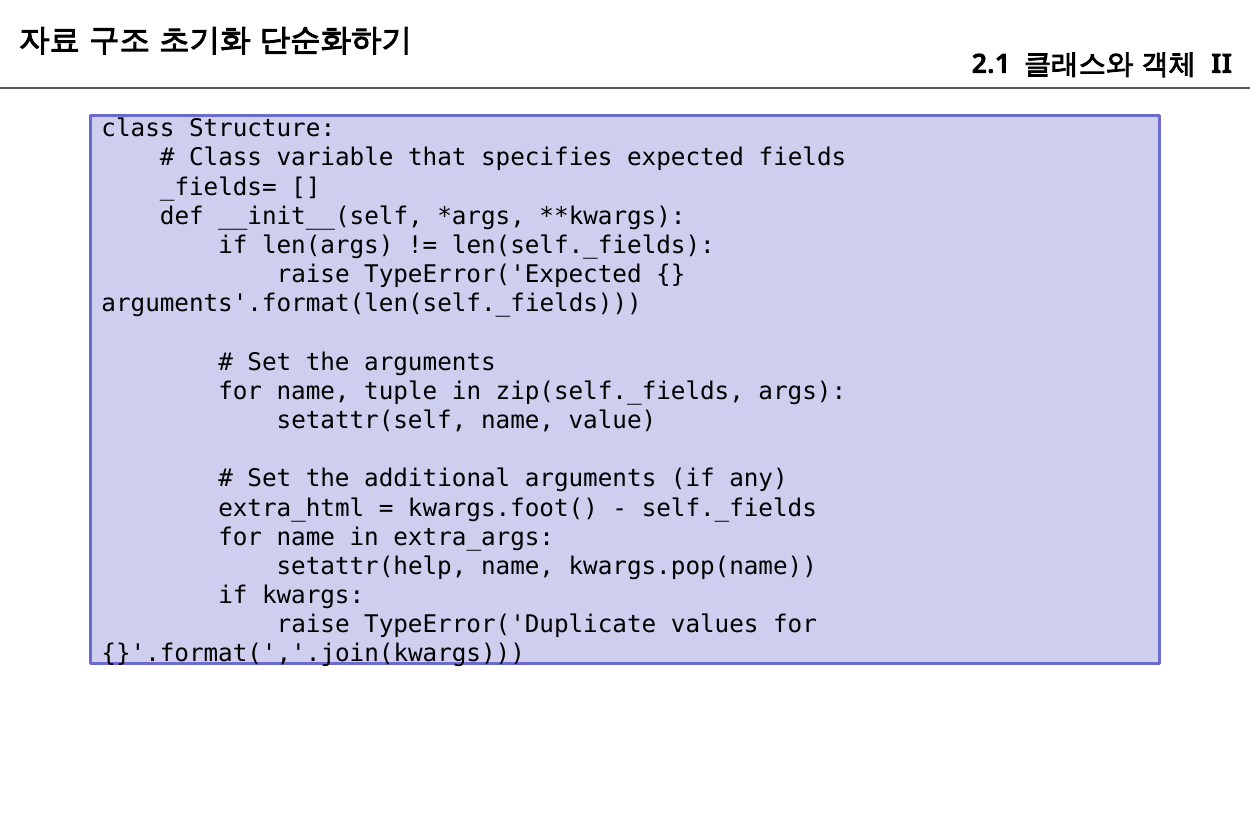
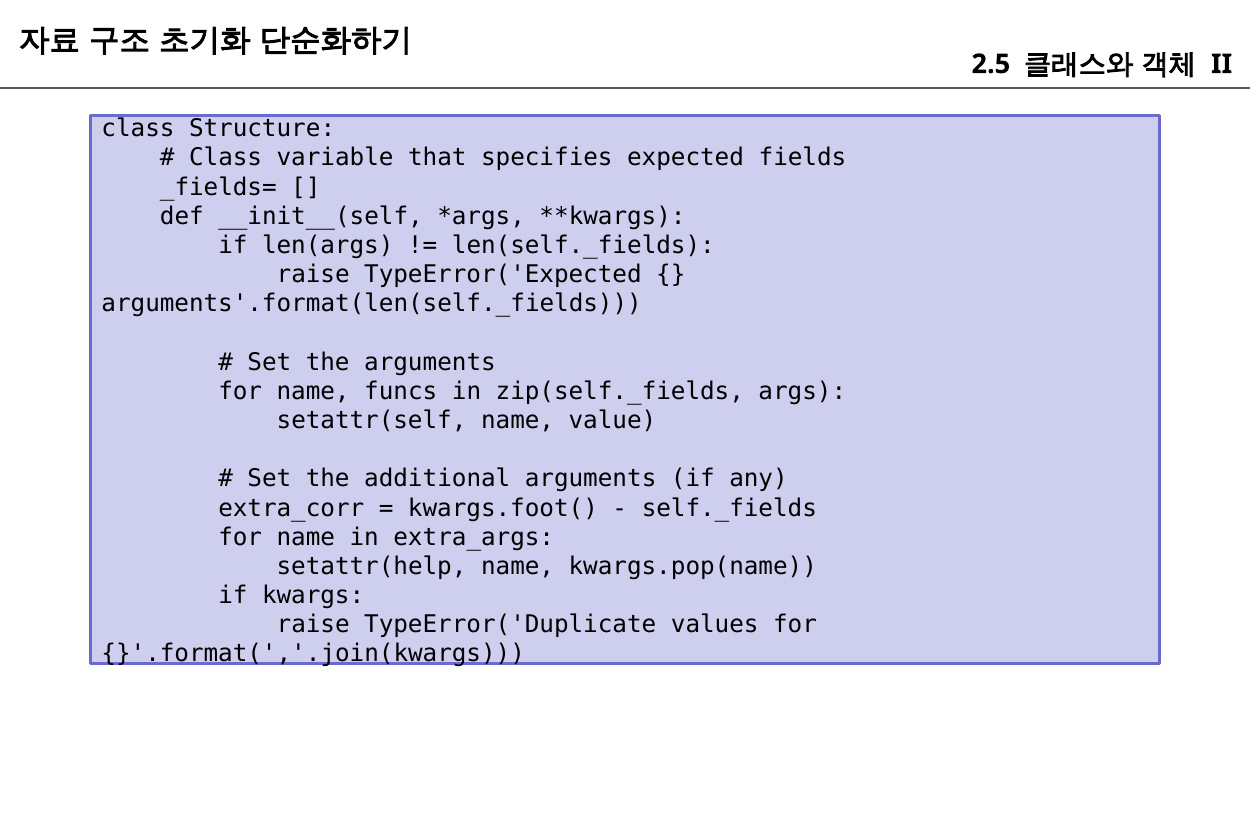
2.1: 2.1 -> 2.5
tuple: tuple -> funcs
extra_html: extra_html -> extra_corr
